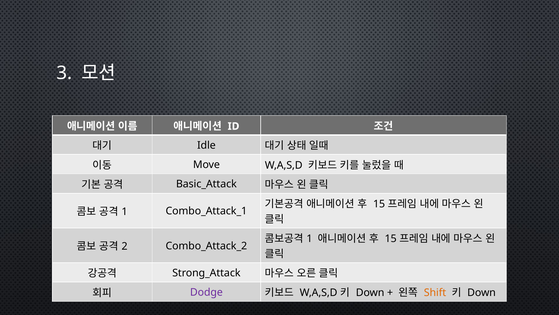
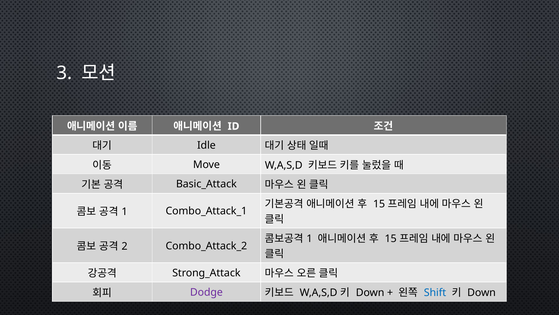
Shift colour: orange -> blue
